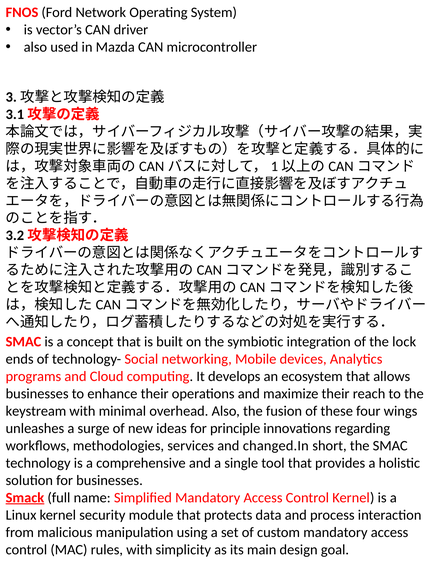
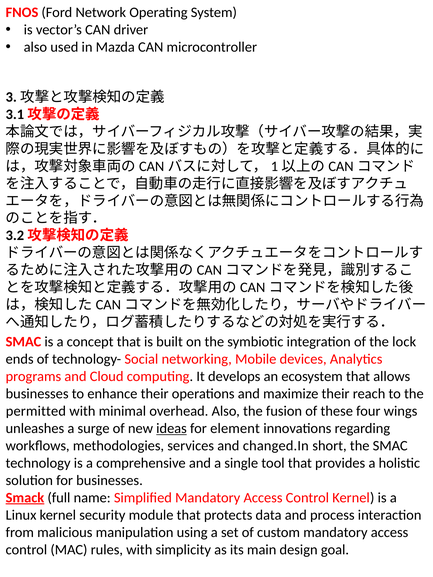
keystream: keystream -> permitted
ideas underline: none -> present
principle: principle -> element
